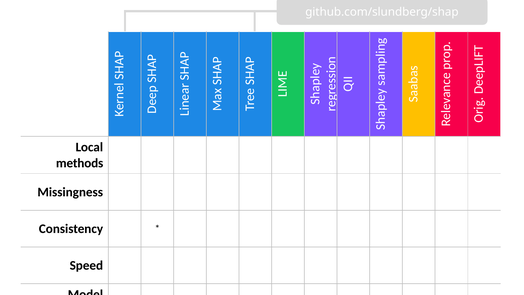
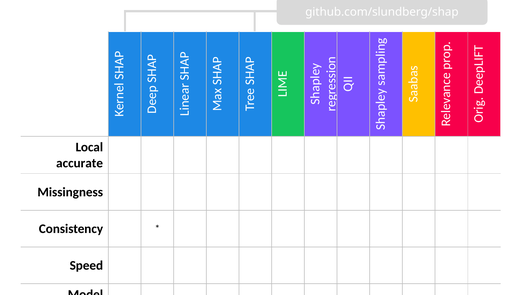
methods: methods -> accurate
